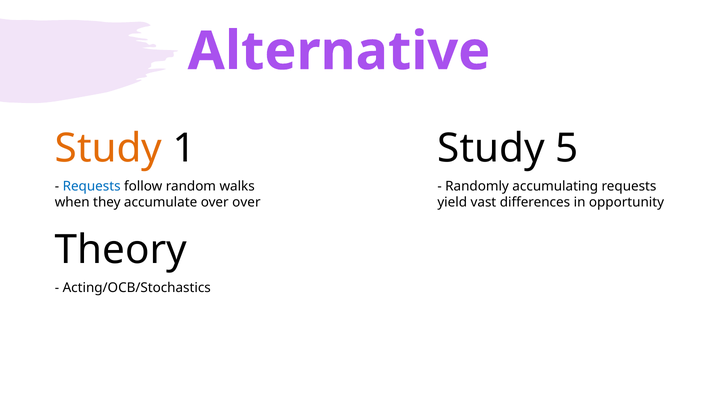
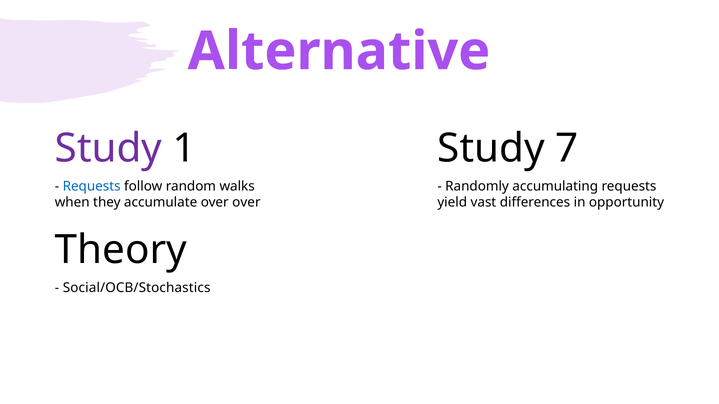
Study at (108, 148) colour: orange -> purple
5: 5 -> 7
Acting/OCB/Stochastics: Acting/OCB/Stochastics -> Social/OCB/Stochastics
